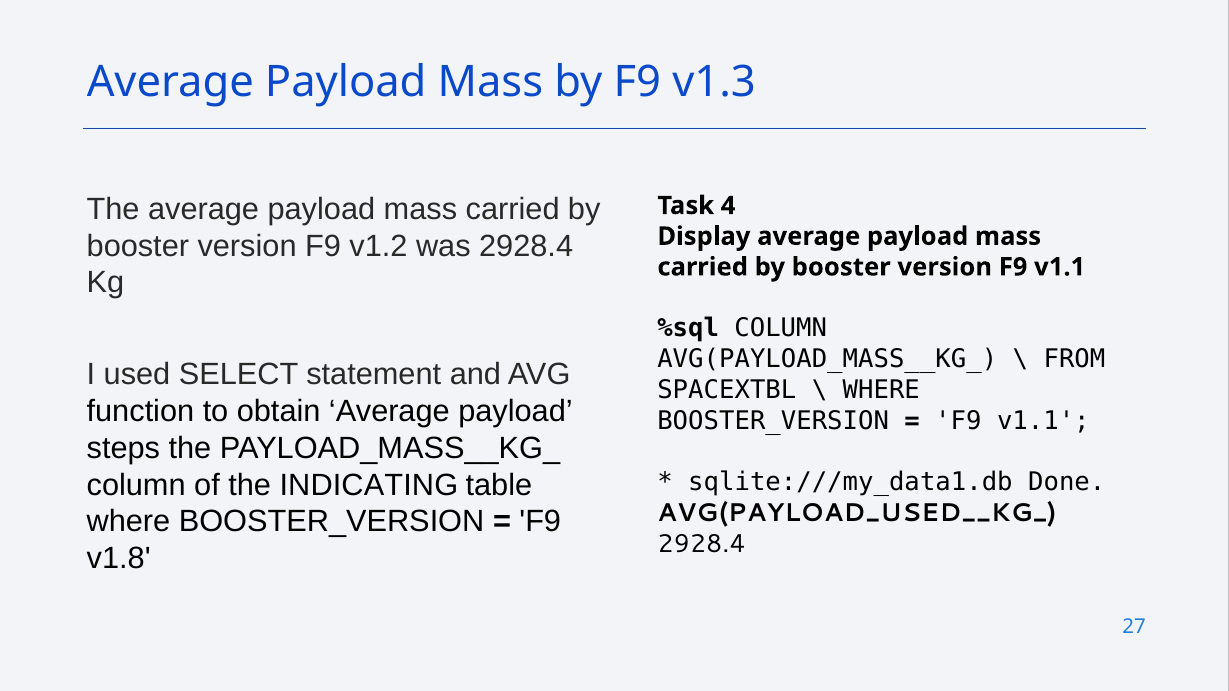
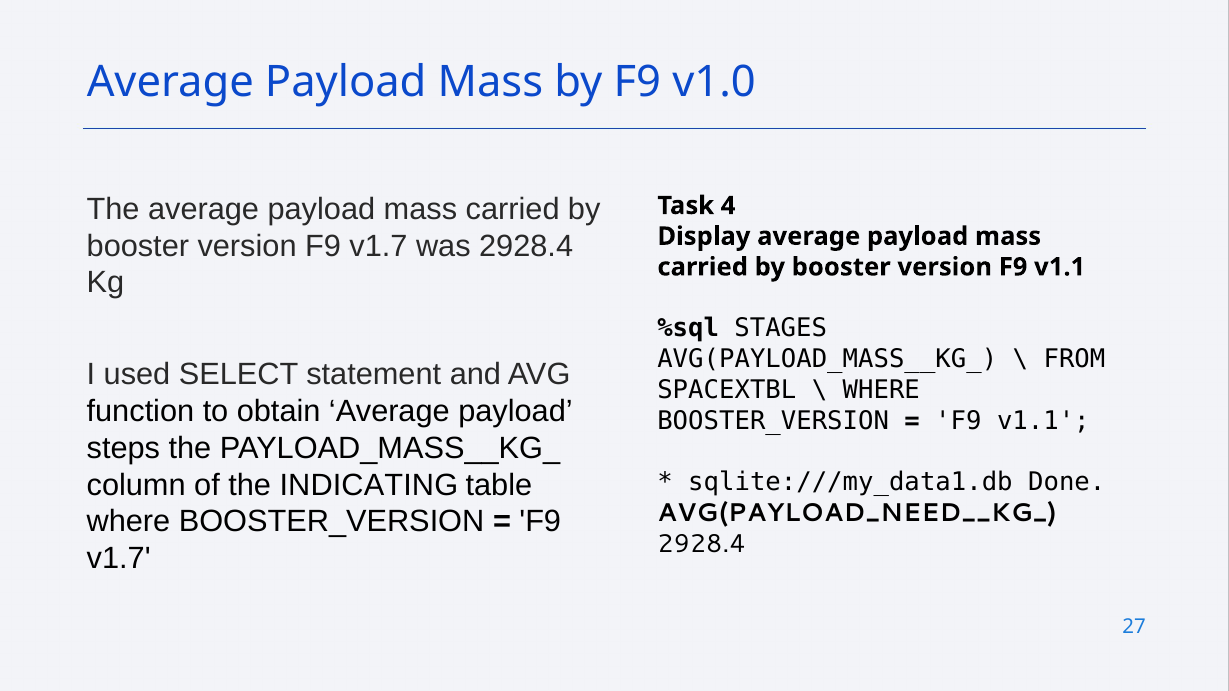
v1.3: v1.3 -> v1.0
version F9 v1.2: v1.2 -> v1.7
%sql COLUMN: COLUMN -> STAGES
AVG(PAYLOAD_USED__KG_: AVG(PAYLOAD_USED__KG_ -> AVG(PAYLOAD_NEED__KG_
v1.8 at (119, 559): v1.8 -> v1.7
